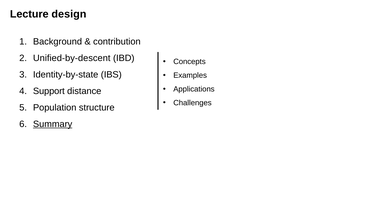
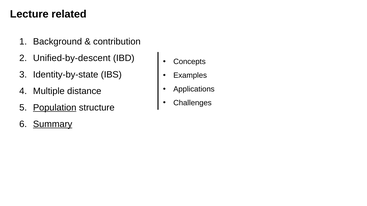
design: design -> related
Support: Support -> Multiple
Population underline: none -> present
